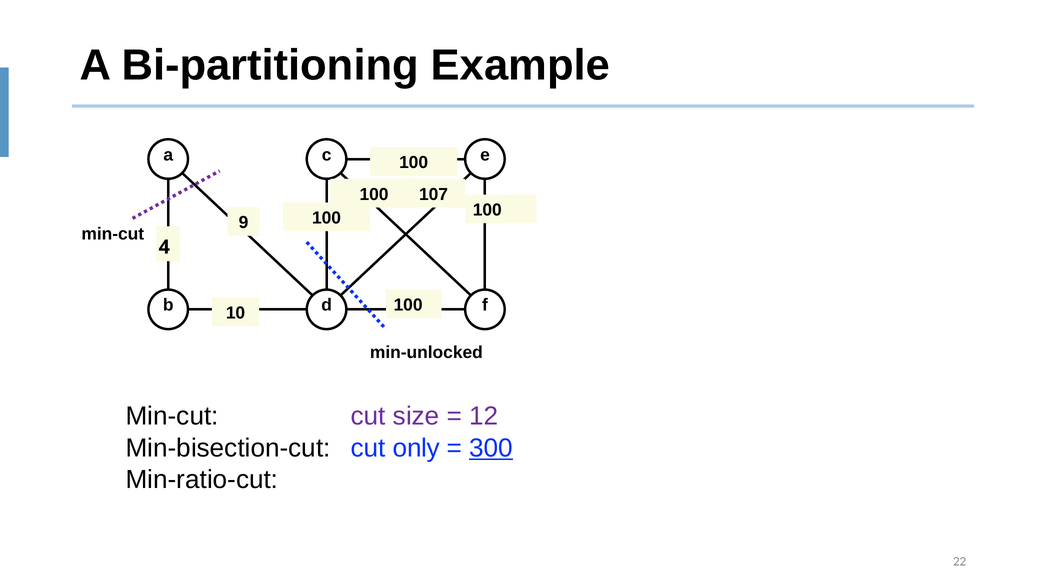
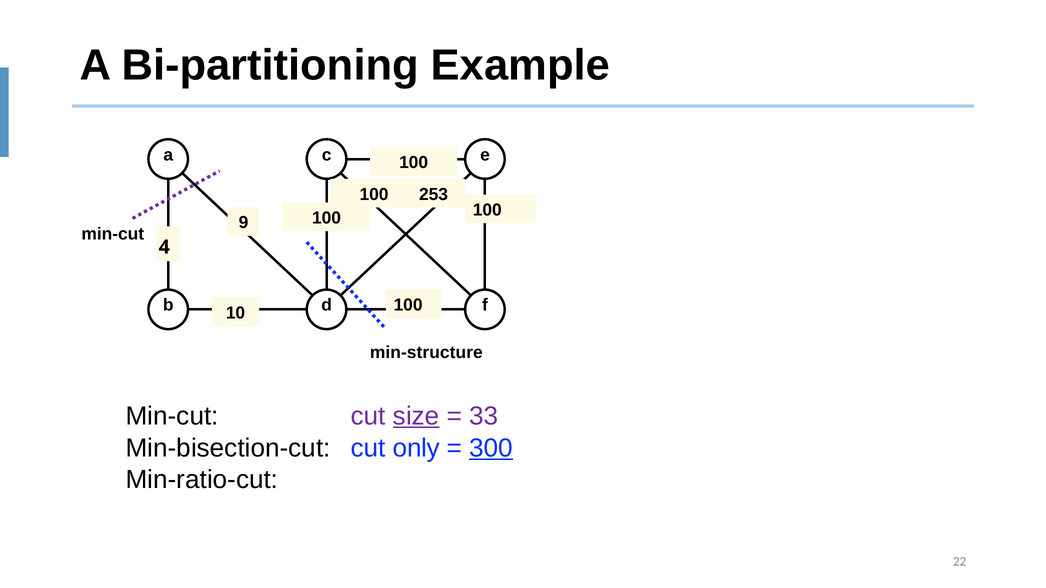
107: 107 -> 253
min-unlocked: min-unlocked -> min-structure
size underline: none -> present
12: 12 -> 33
